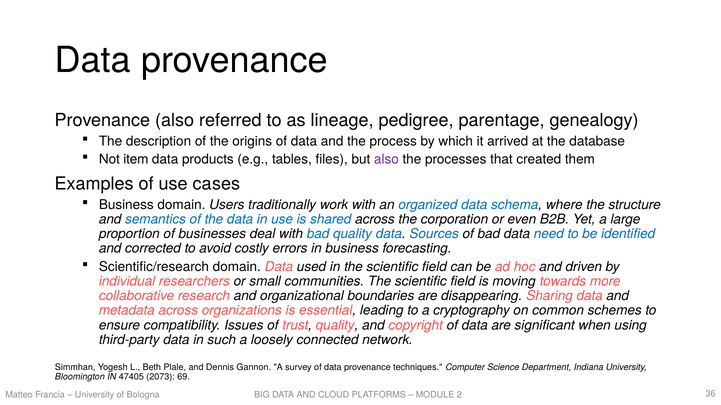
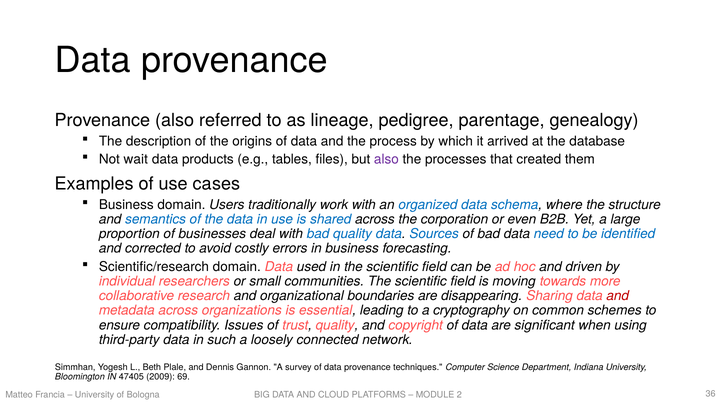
item: item -> wait
and at (618, 296) colour: black -> red
2073: 2073 -> 2009
